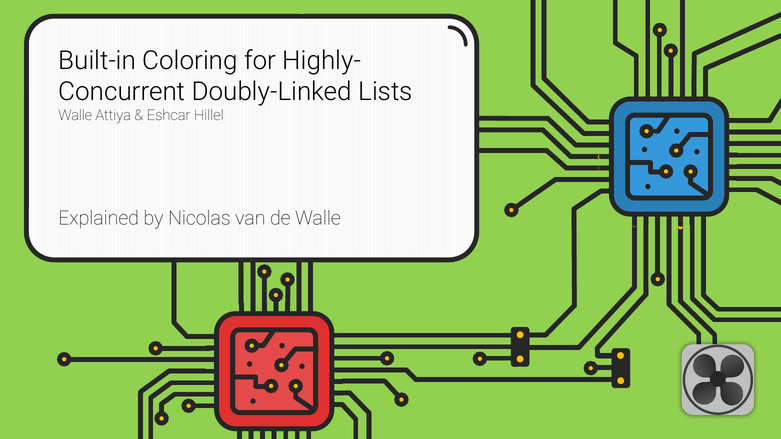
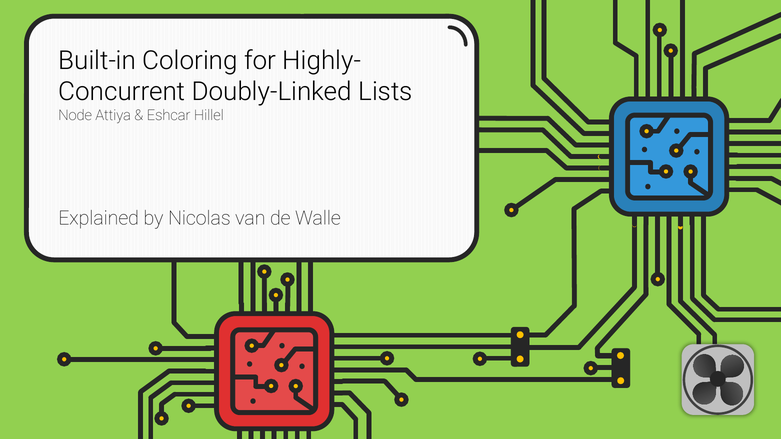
Walle at (75, 116): Walle -> Node
